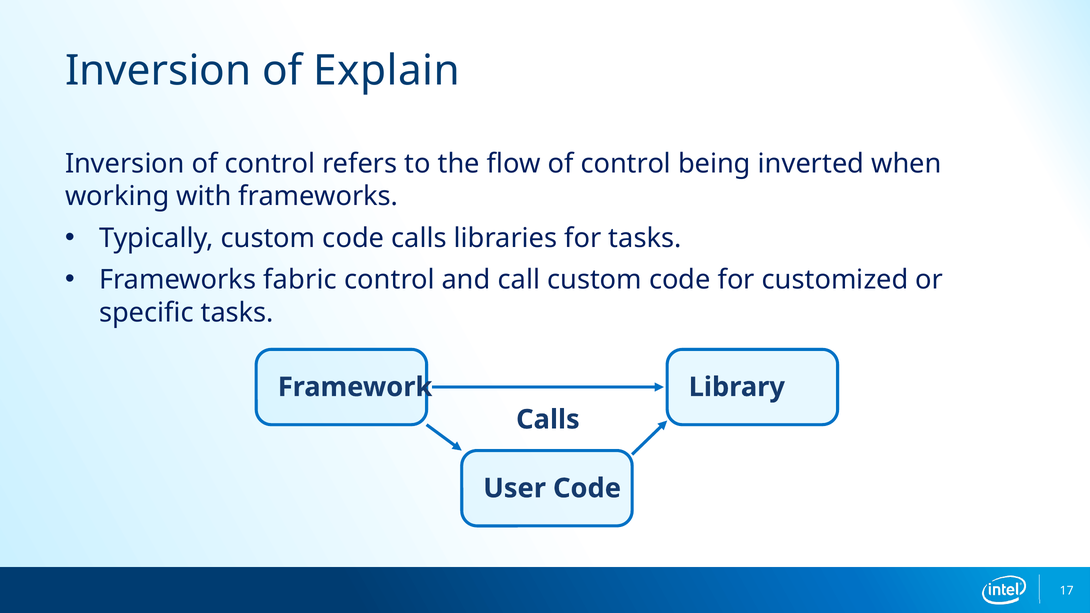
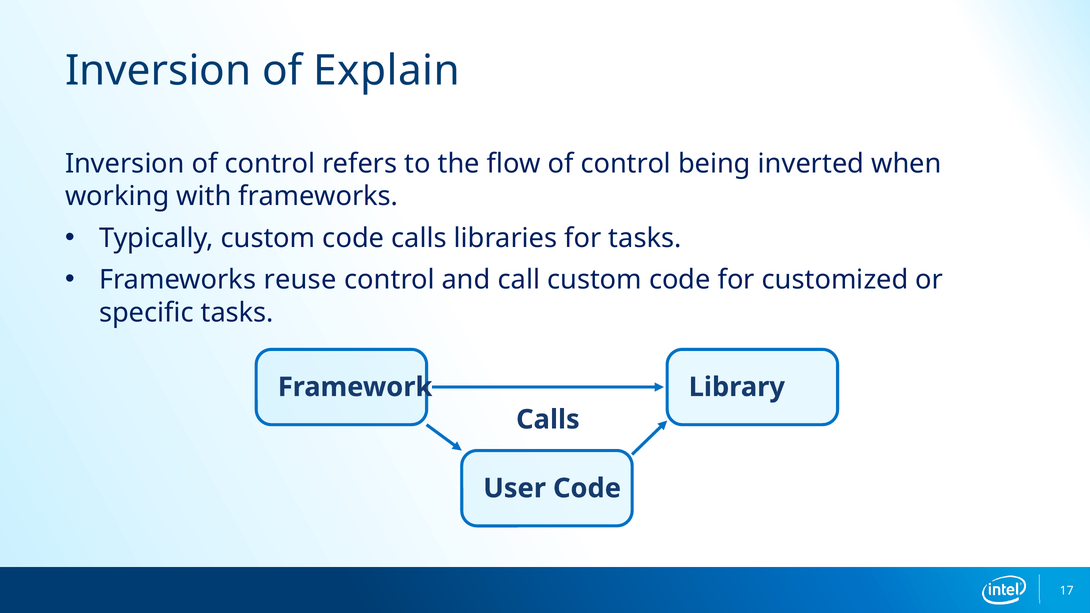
fabric: fabric -> reuse
